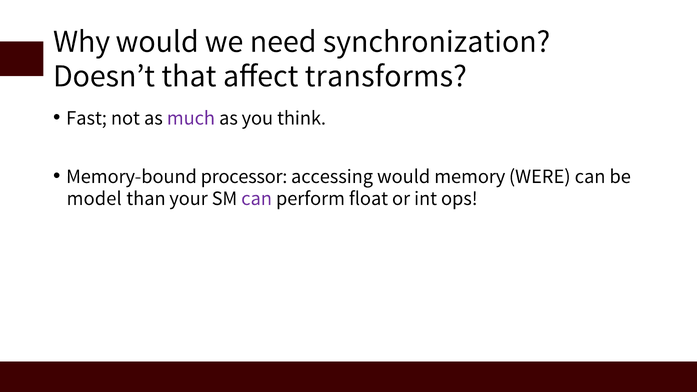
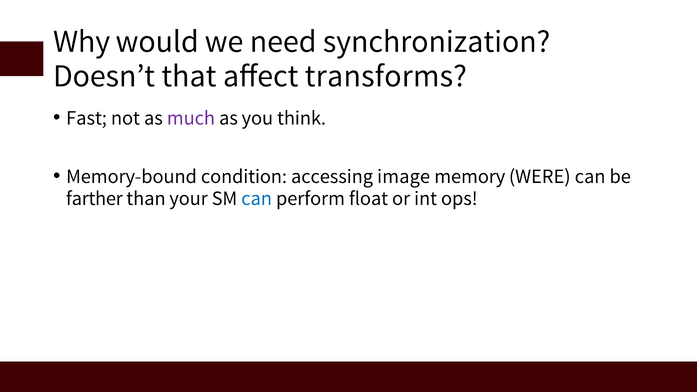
processor: processor -> condition
accessing would: would -> image
model: model -> farther
can at (257, 198) colour: purple -> blue
